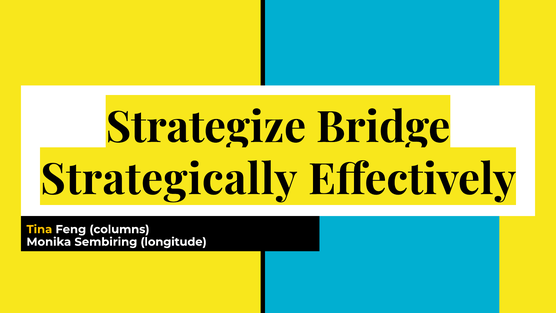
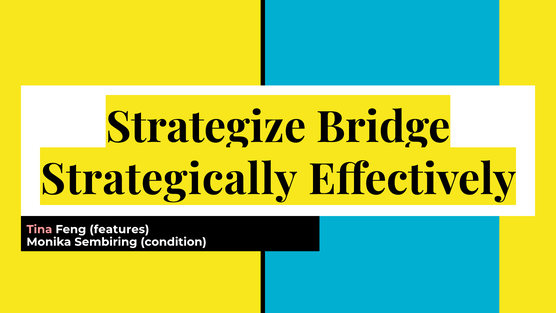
Tina colour: yellow -> pink
columns: columns -> features
longitude: longitude -> condition
